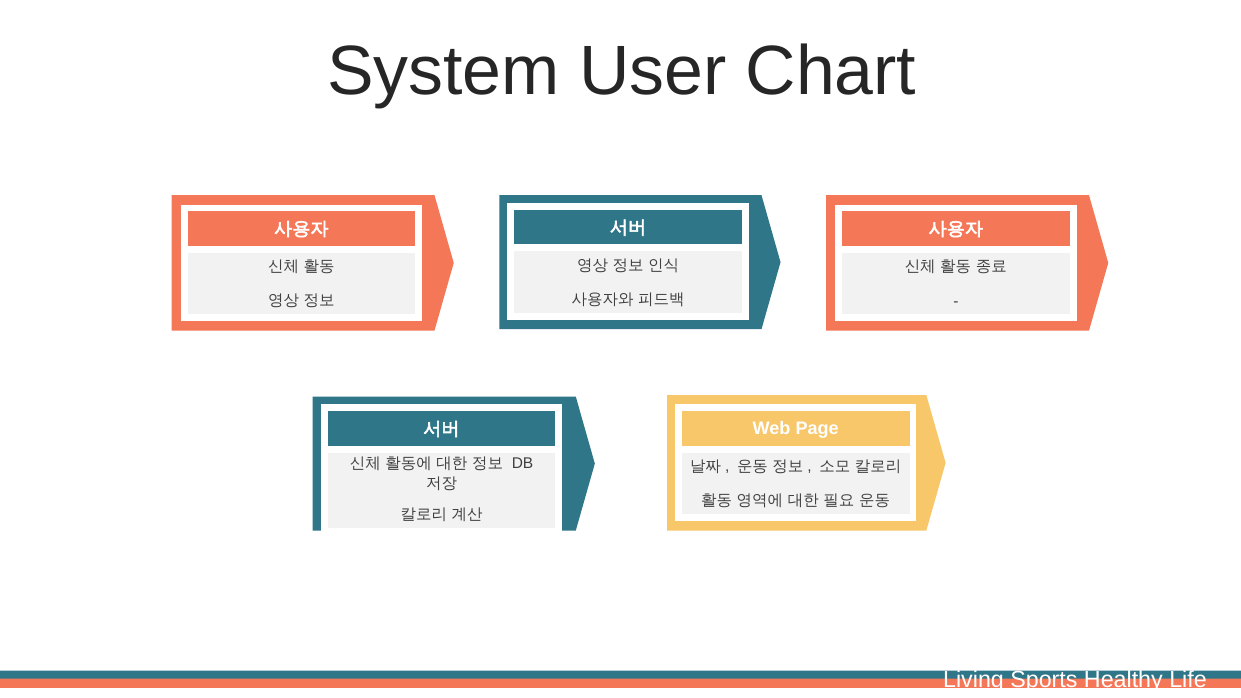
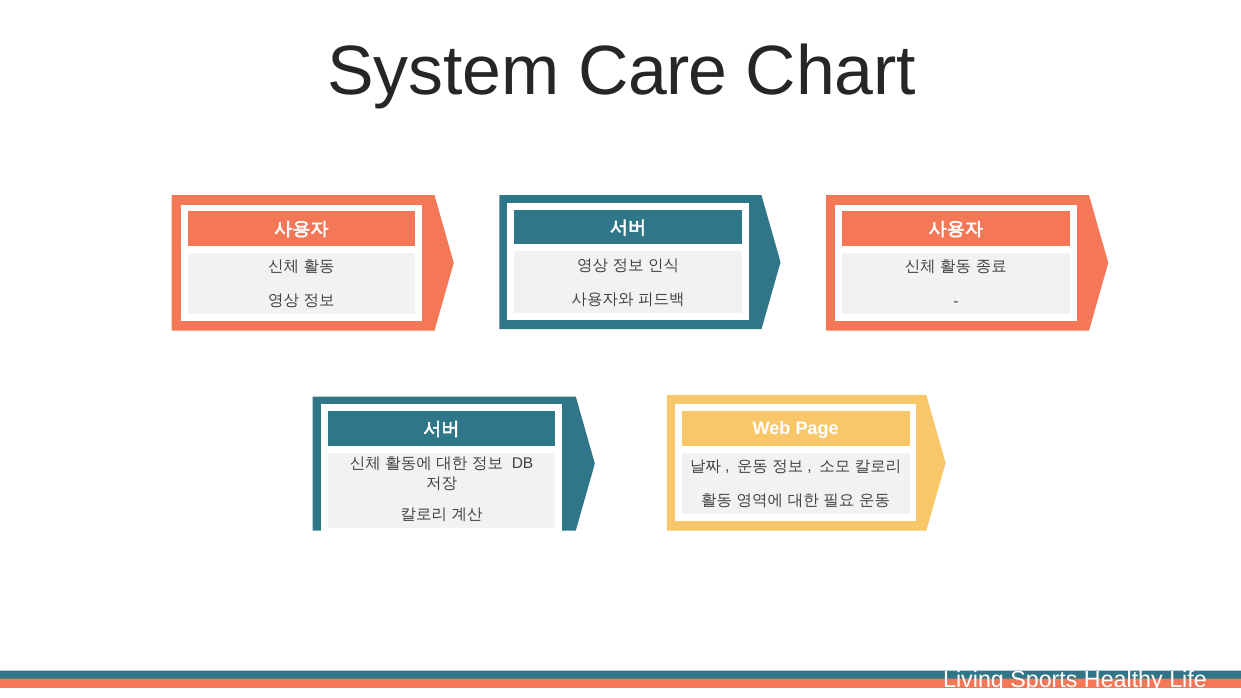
User: User -> Care
